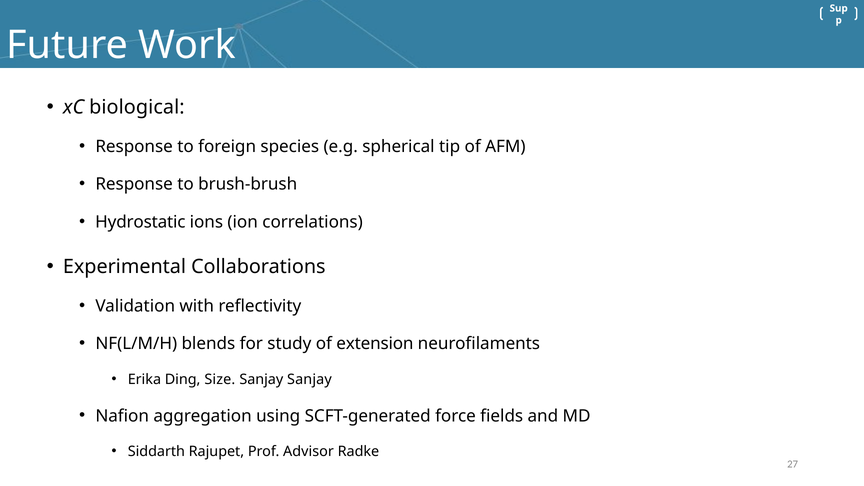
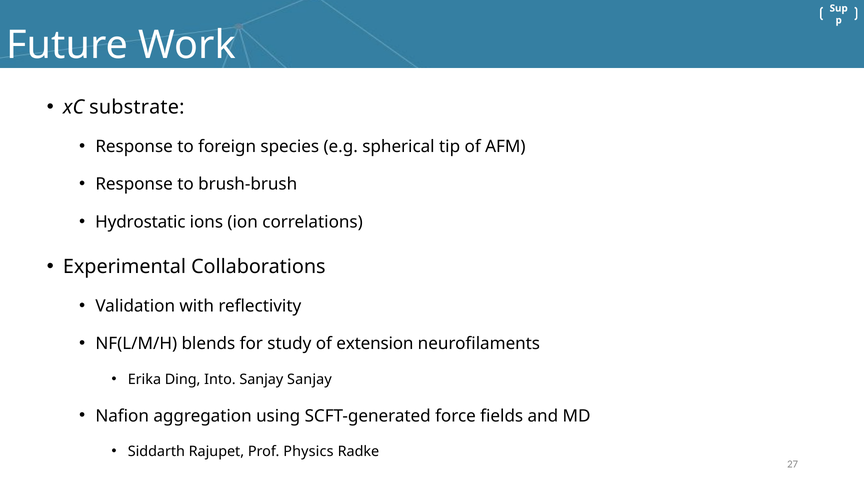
biological: biological -> substrate
Size: Size -> Into
Advisor: Advisor -> Physics
